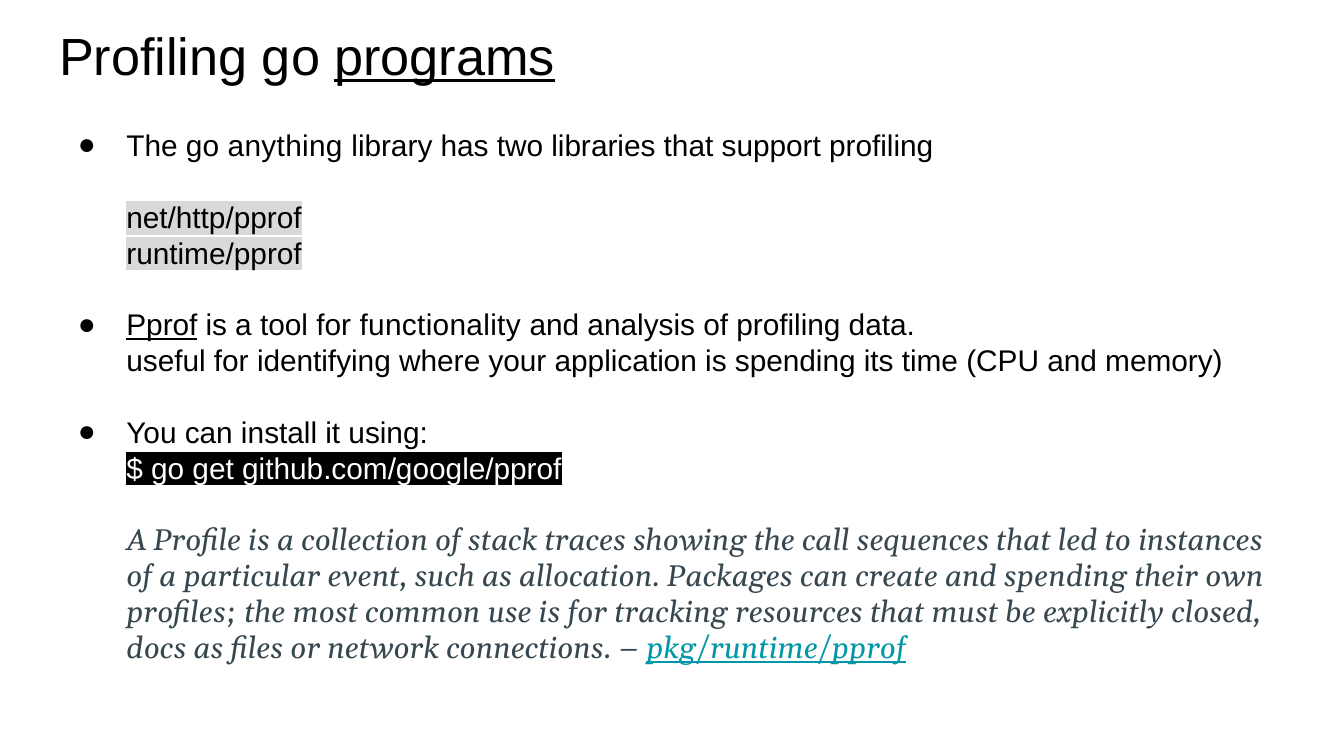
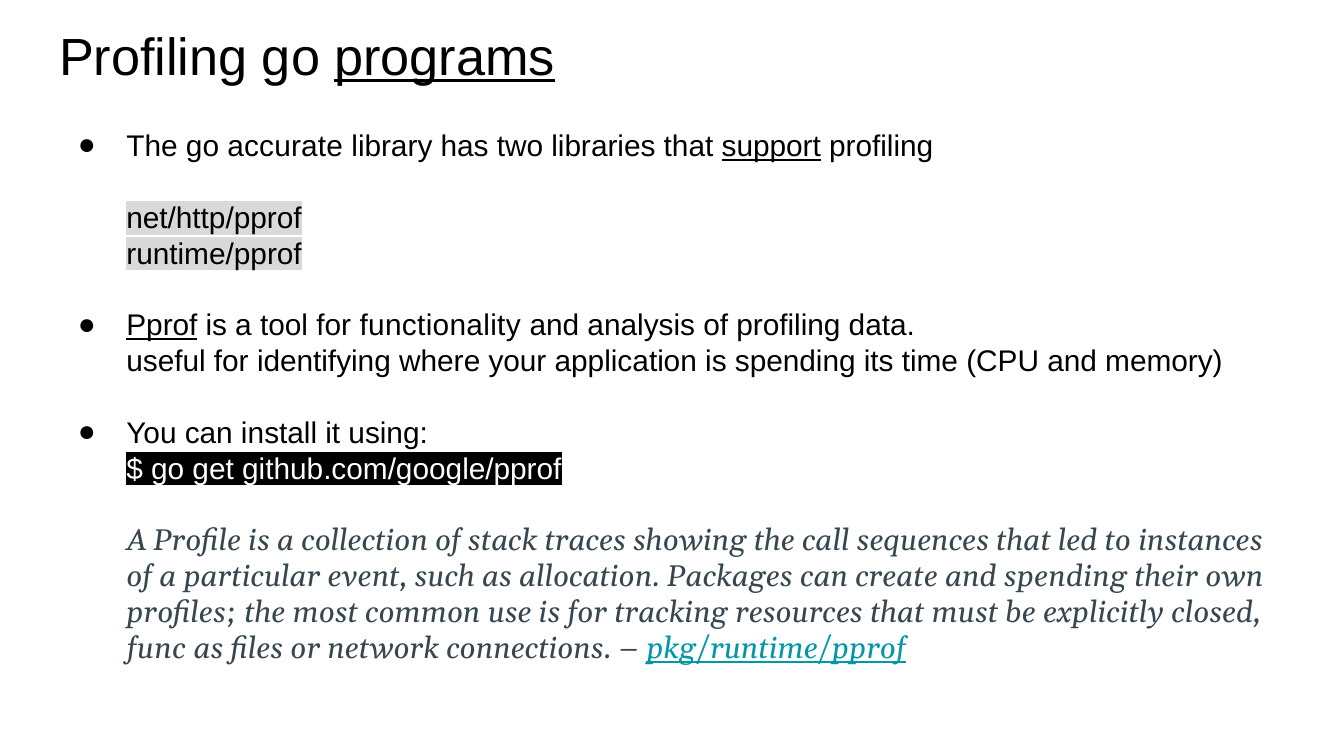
anything: anything -> accurate
support underline: none -> present
docs: docs -> func
